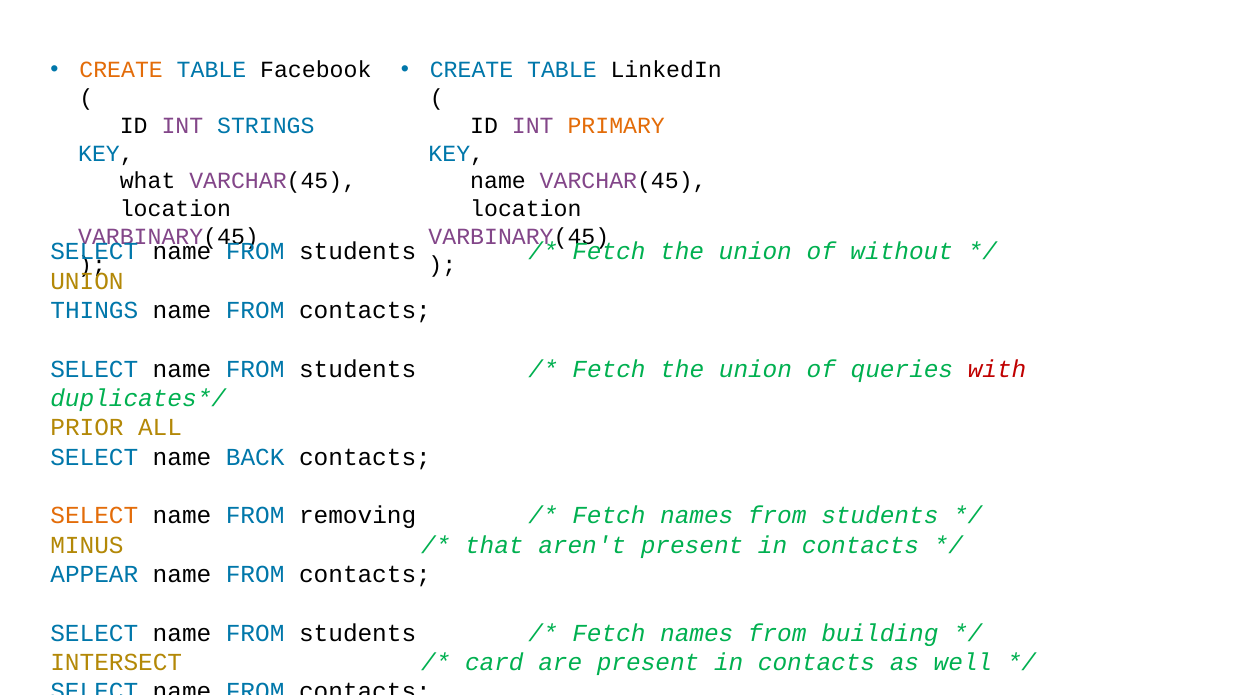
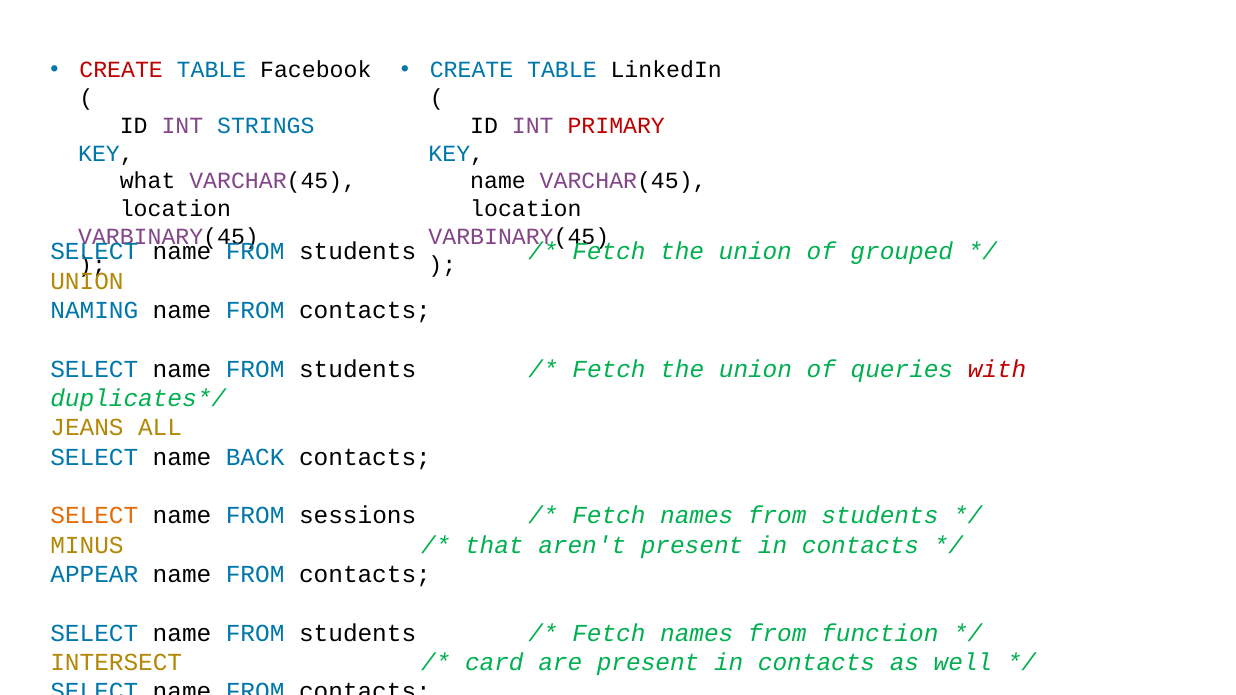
CREATE at (121, 70) colour: orange -> red
PRIMARY colour: orange -> red
without: without -> grouped
THINGS: THINGS -> NAMING
PRIOR: PRIOR -> JEANS
removing: removing -> sessions
building: building -> function
